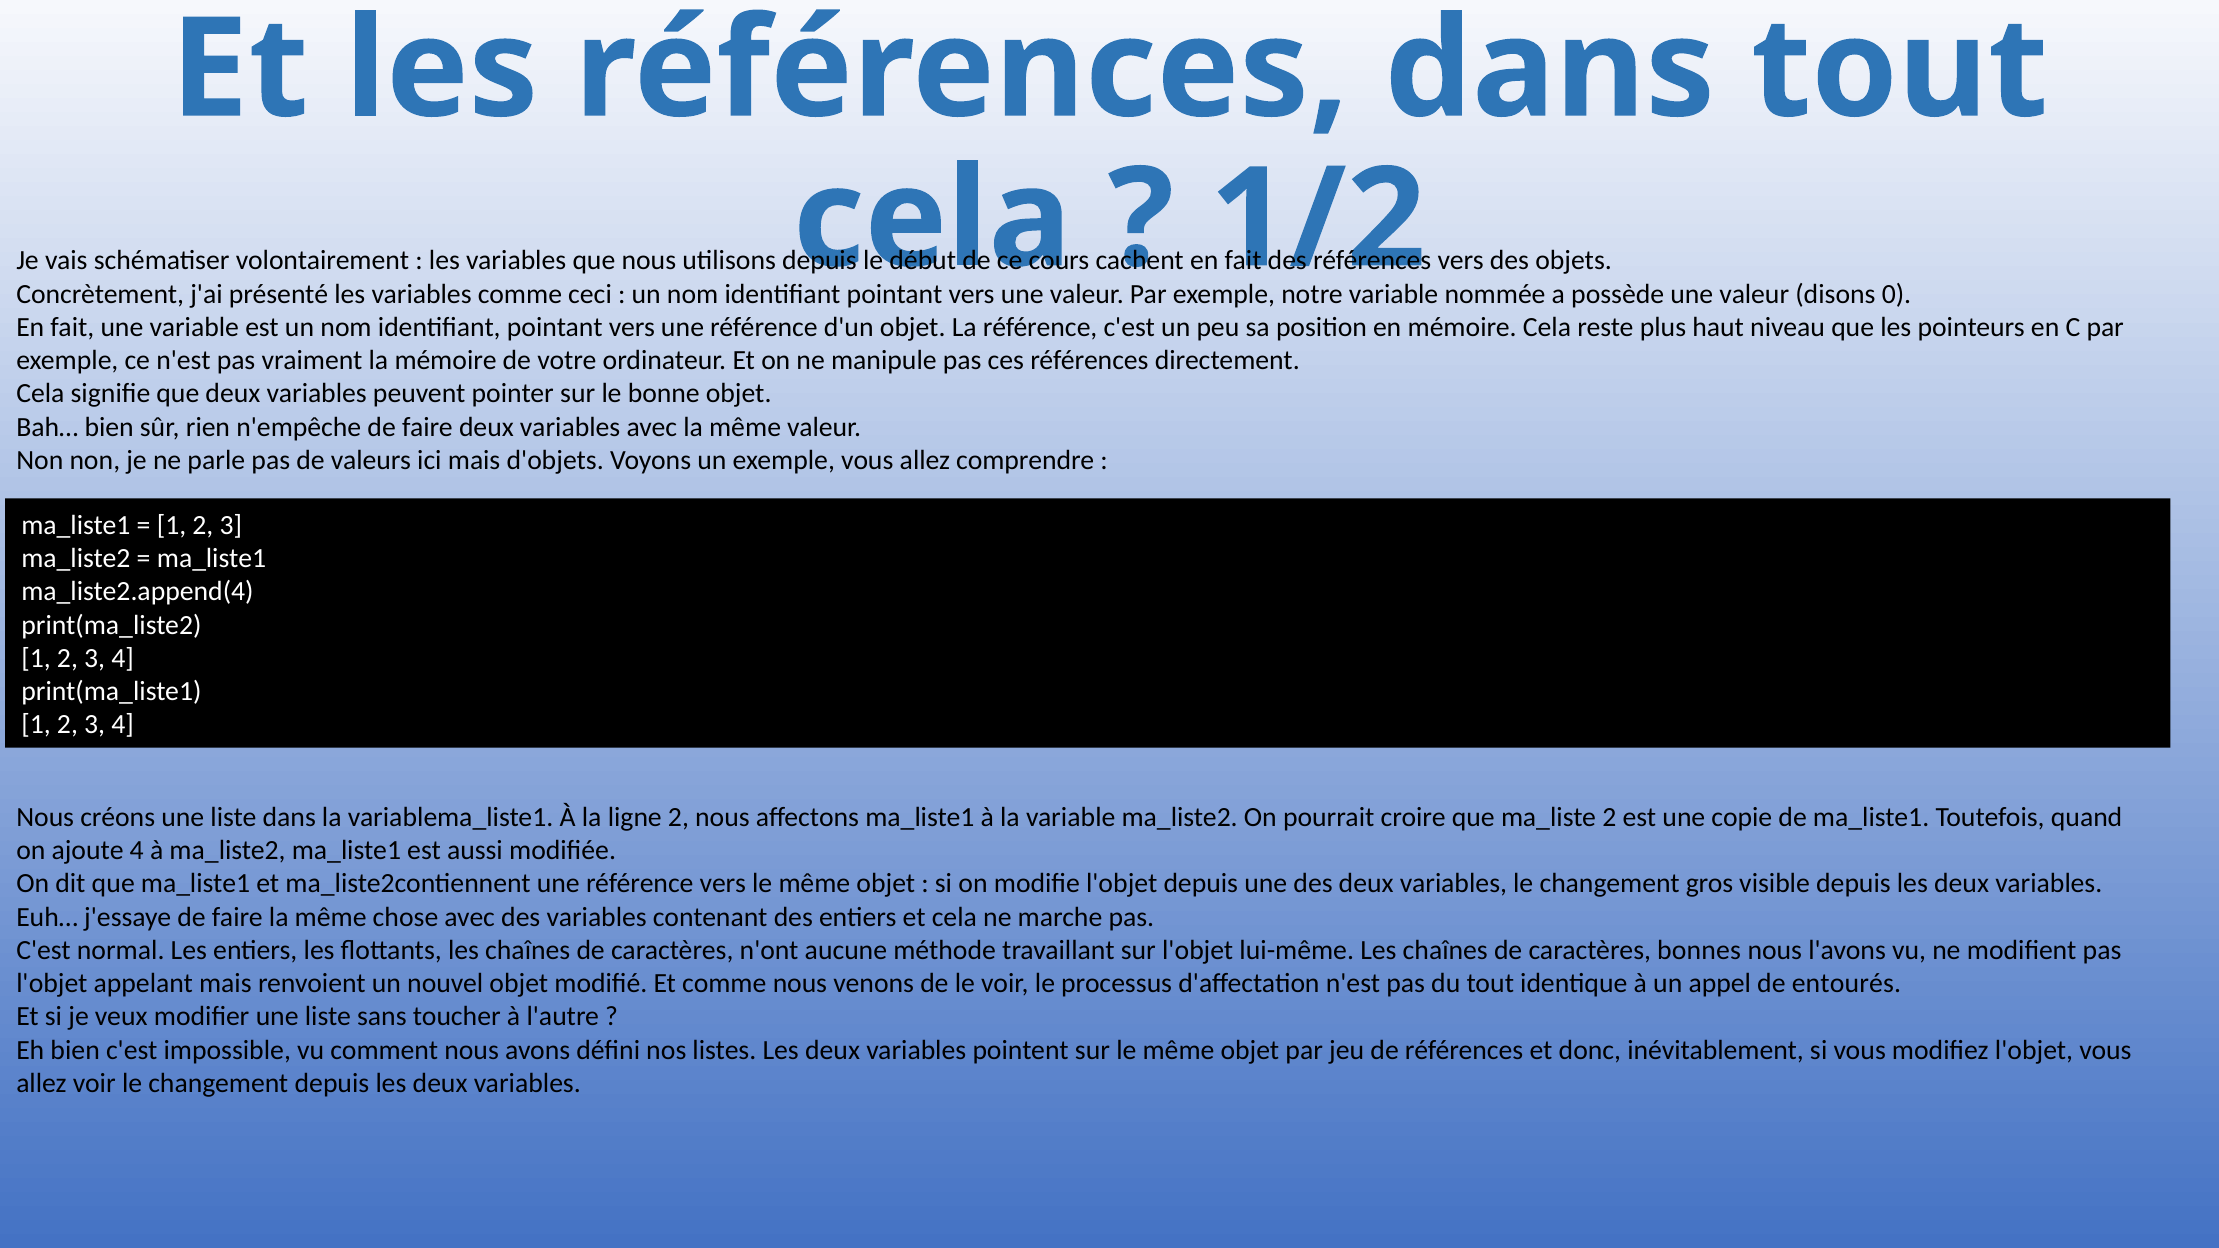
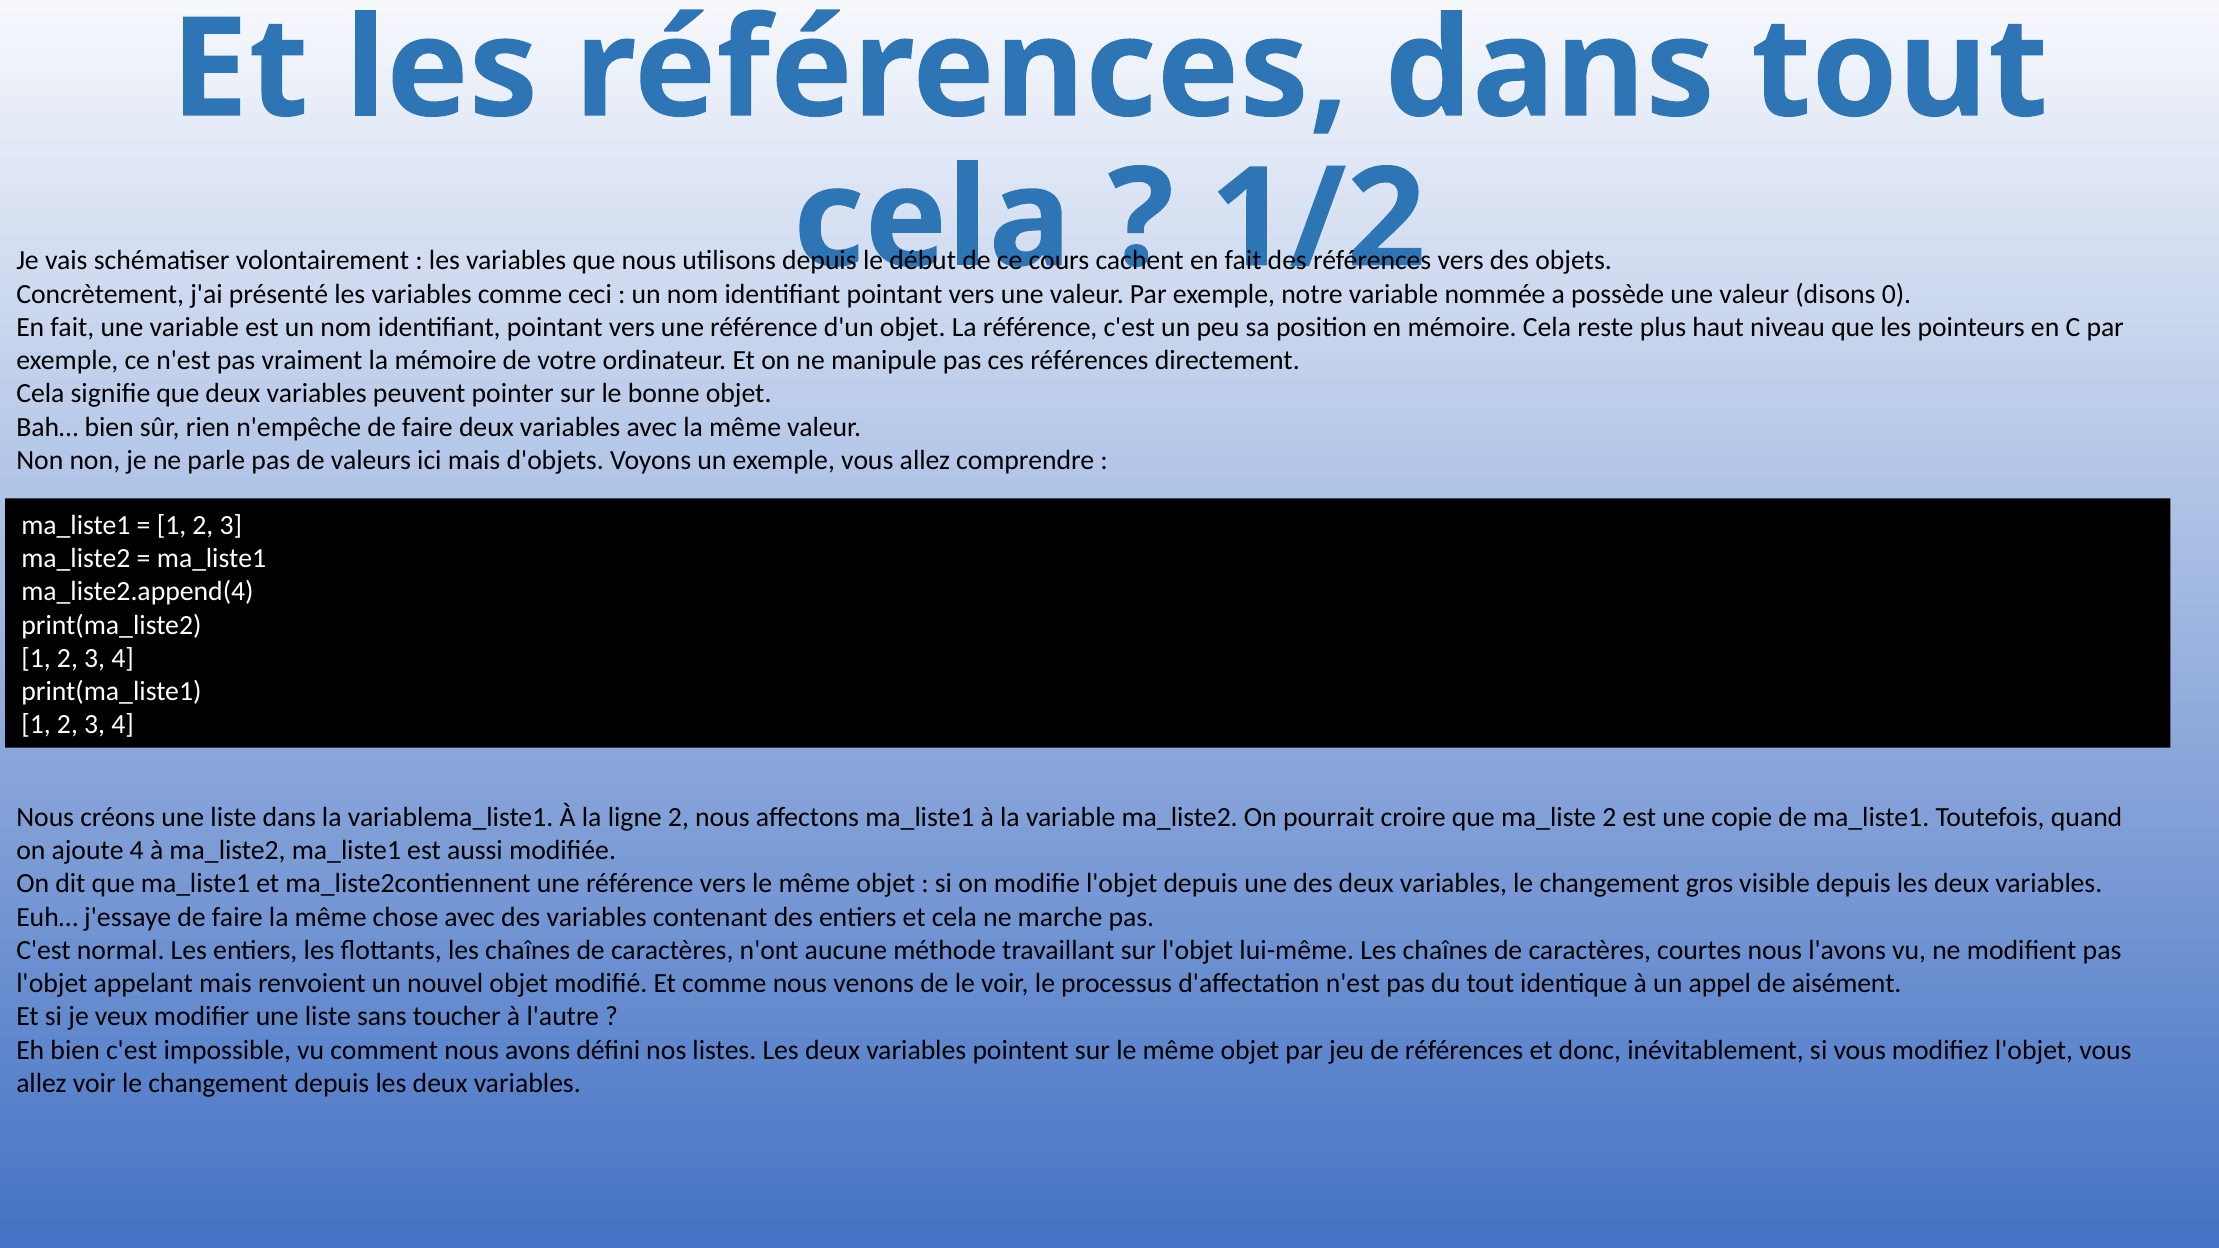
bonnes: bonnes -> courtes
entourés: entourés -> aisément
